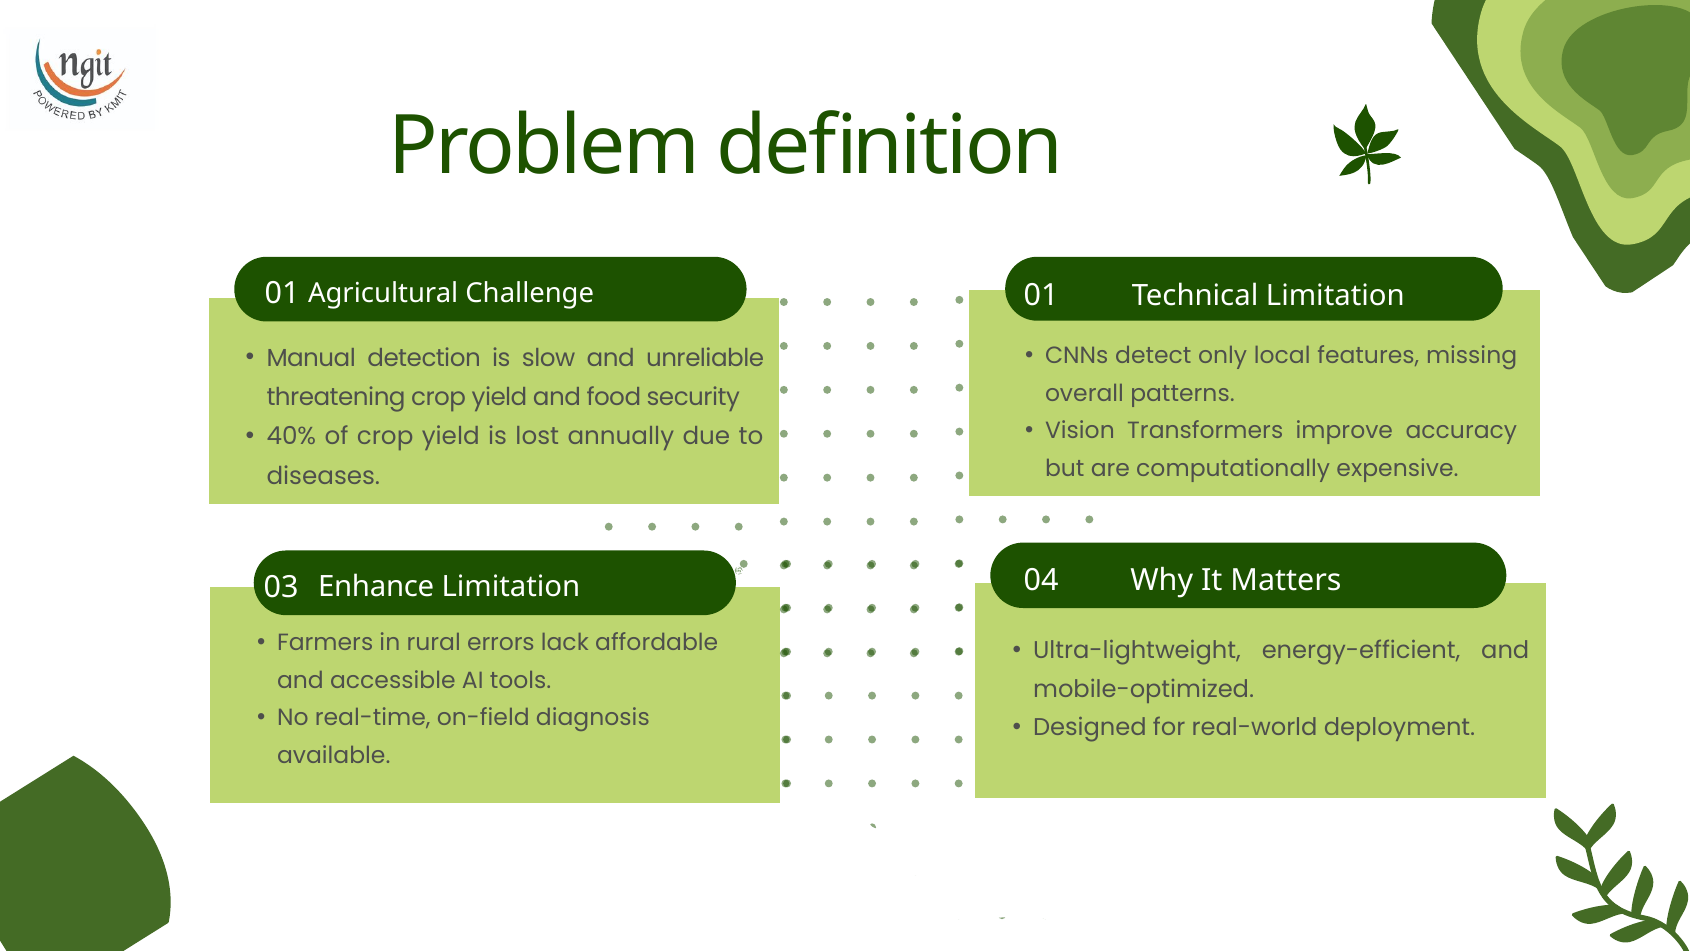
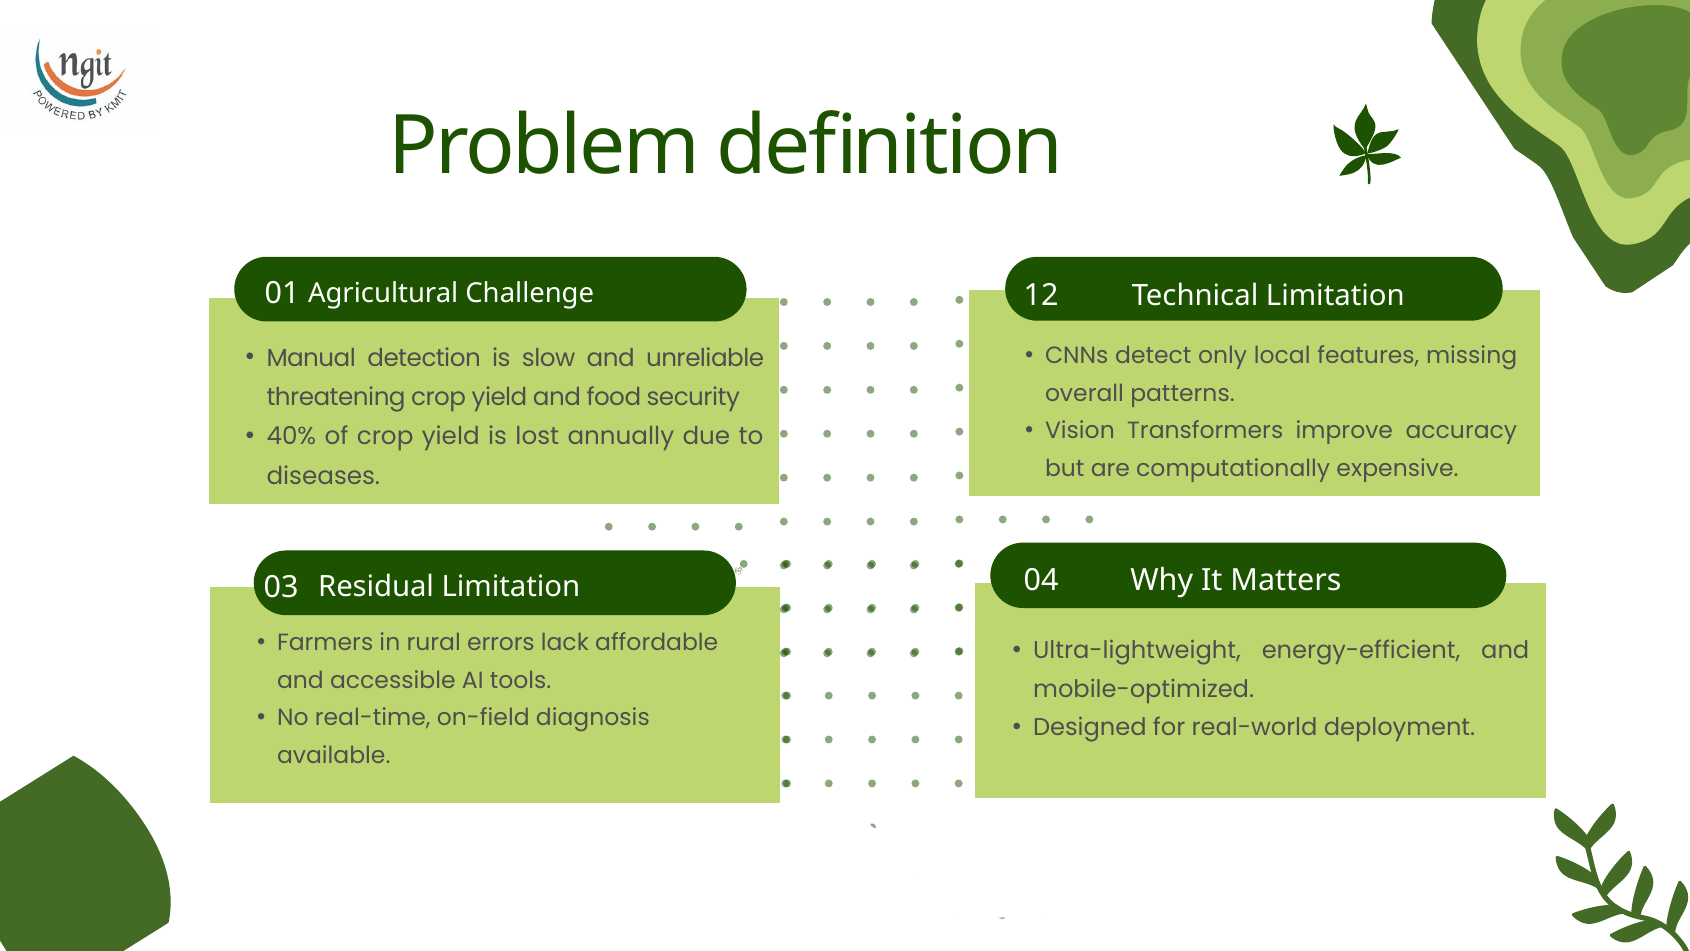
01 01: 01 -> 12
Enhance: Enhance -> Residual
